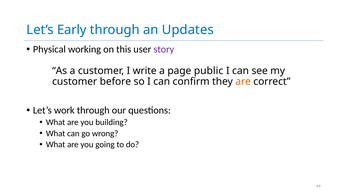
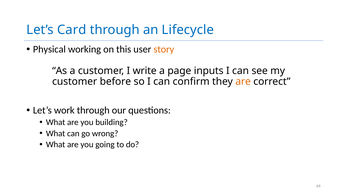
Early: Early -> Card
Updates: Updates -> Lifecycle
story colour: purple -> orange
public: public -> inputs
